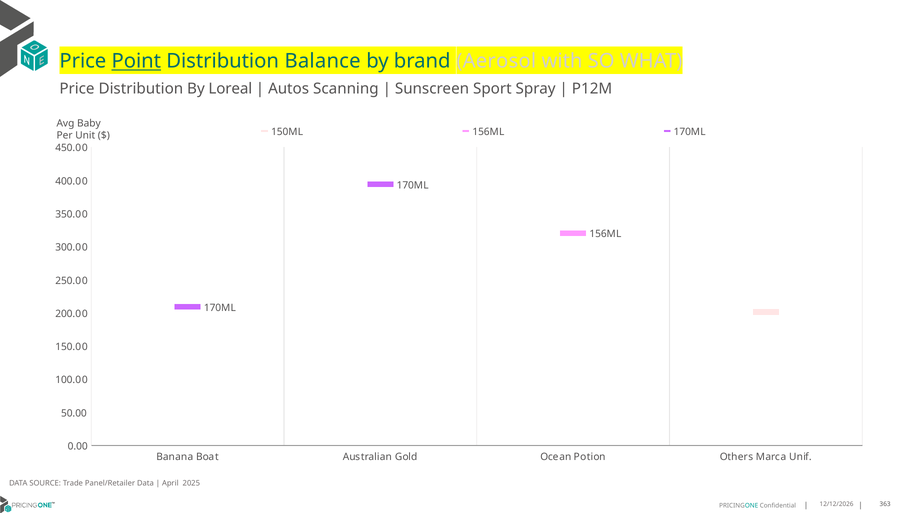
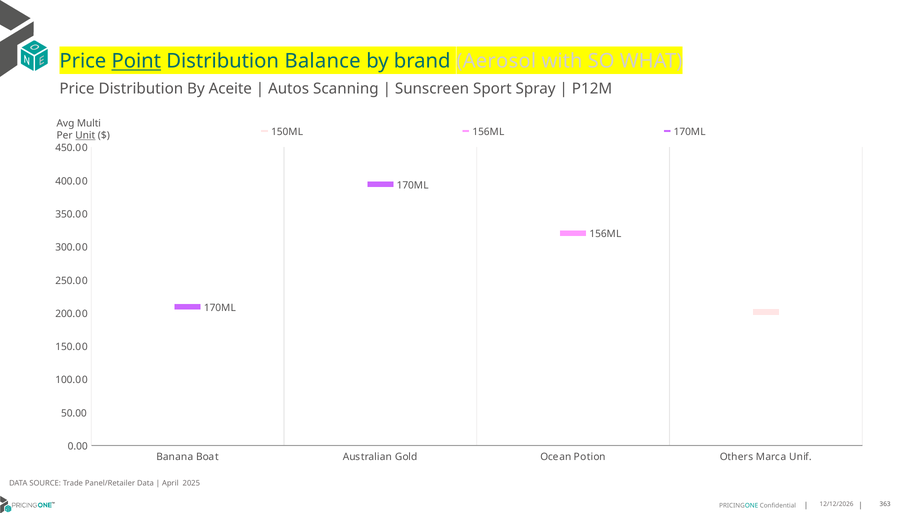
Loreal: Loreal -> Aceite
Baby: Baby -> Multi
Unit underline: none -> present
